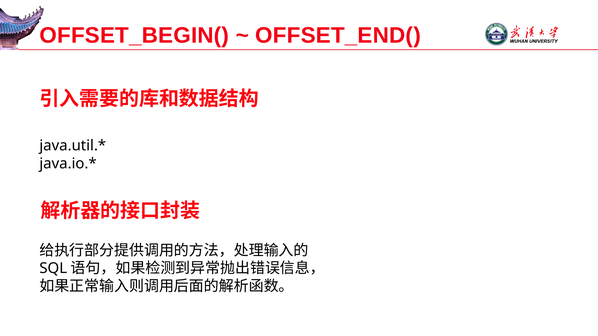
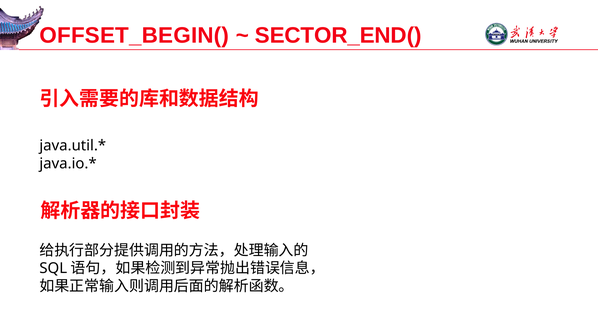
OFFSET_END(: OFFSET_END( -> SECTOR_END(
